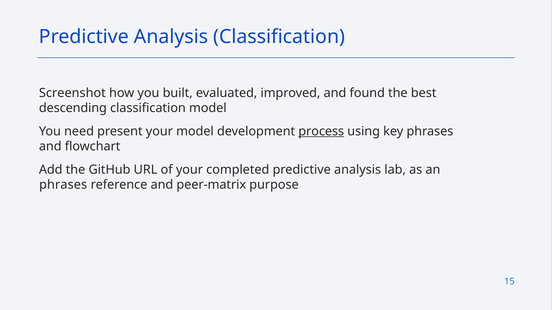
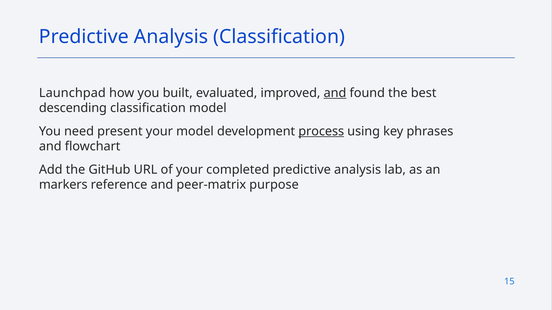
Screenshot: Screenshot -> Launchpad
and at (335, 93) underline: none -> present
phrases at (63, 185): phrases -> markers
